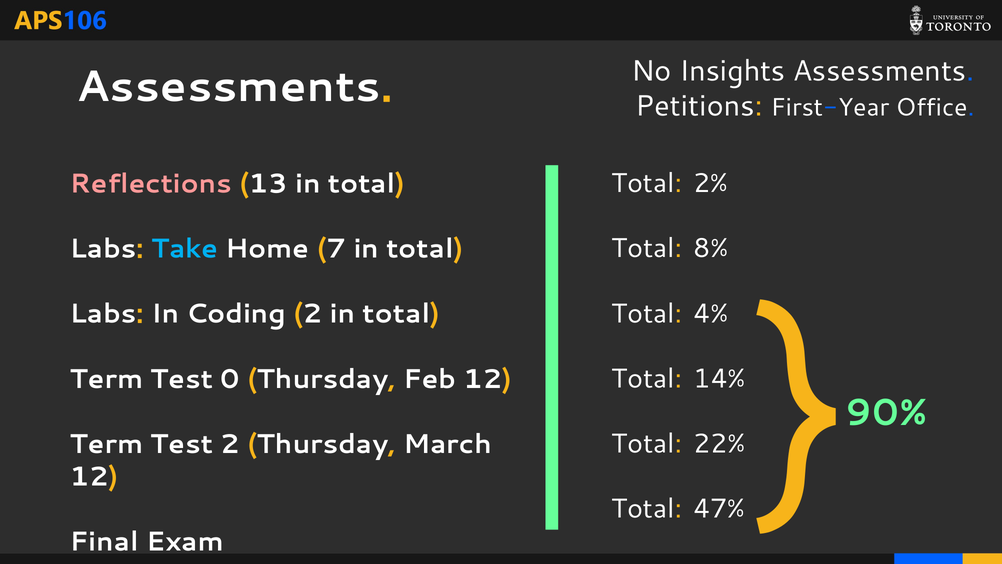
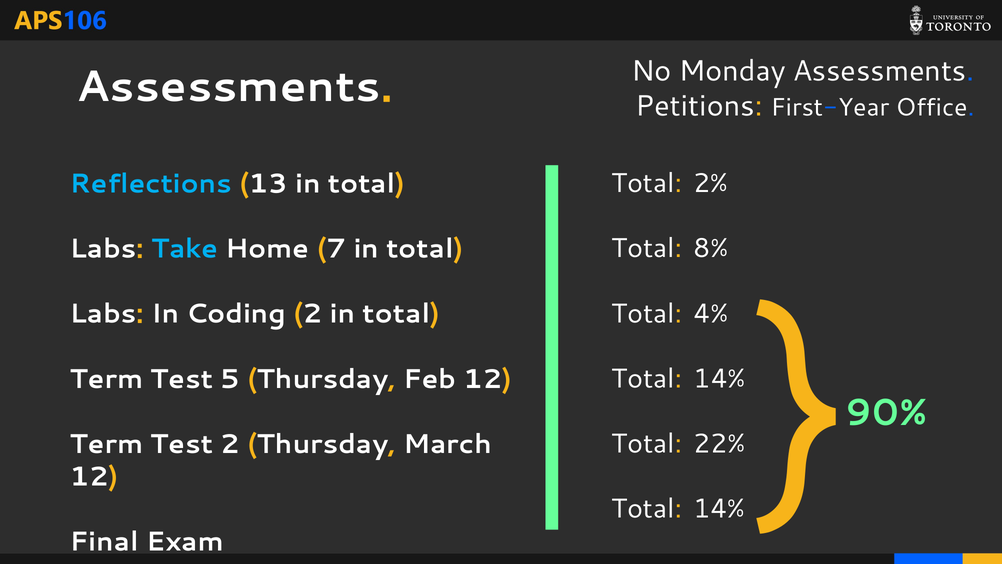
Insights: Insights -> Monday
Reflections colour: pink -> light blue
0: 0 -> 5
47% at (719, 509): 47% -> 14%
